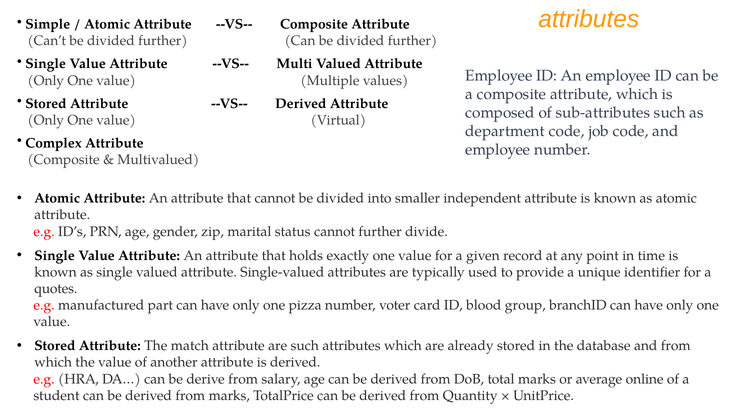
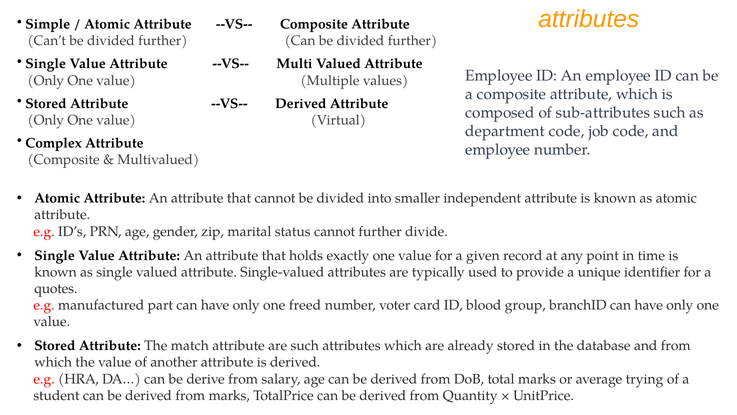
pizza: pizza -> freed
online: online -> trying
